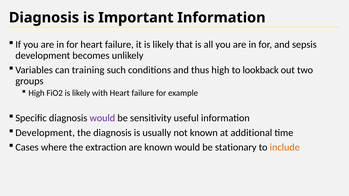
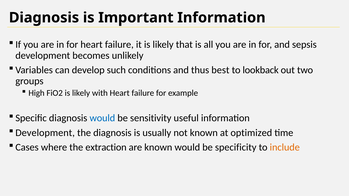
training: training -> develop
thus high: high -> best
would at (102, 118) colour: purple -> blue
additional: additional -> optimized
stationary: stationary -> specificity
